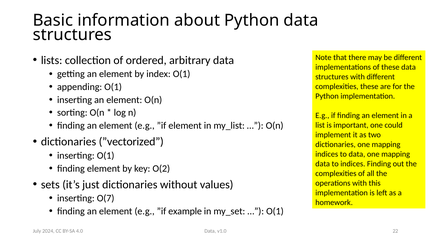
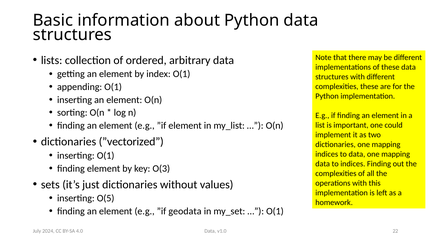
O(2: O(2 -> O(3
O(7: O(7 -> O(5
example: example -> geodata
